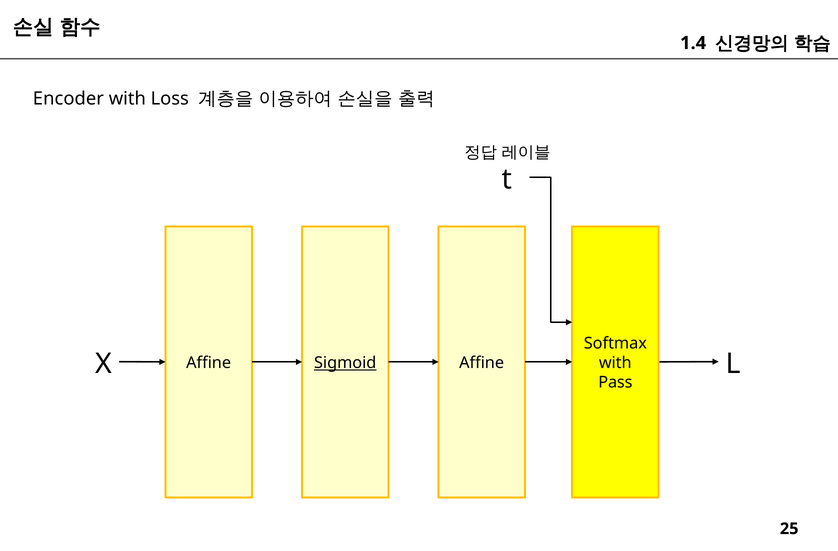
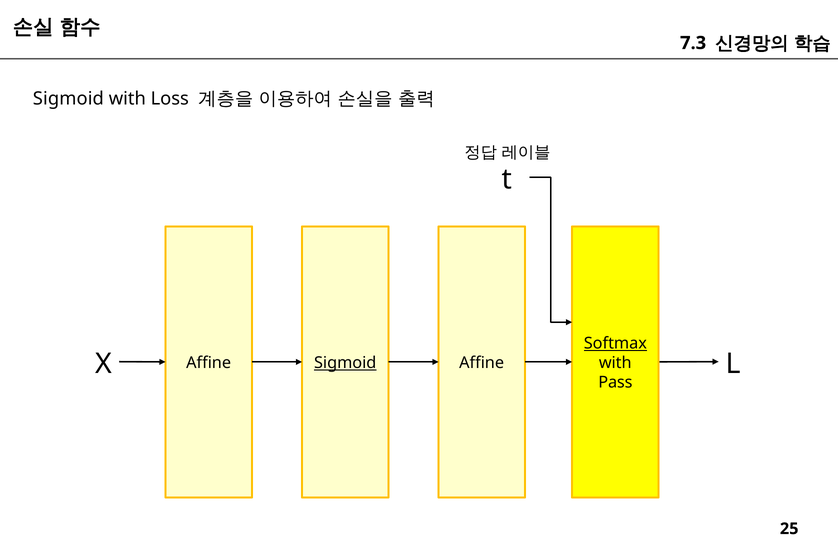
1.4: 1.4 -> 7.3
Encoder at (68, 99): Encoder -> Sigmoid
Softmax underline: none -> present
